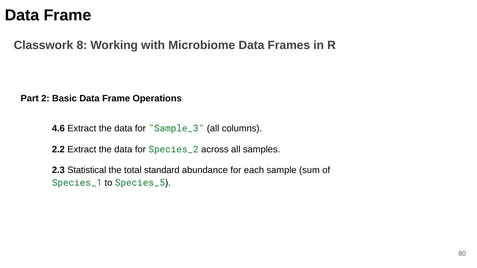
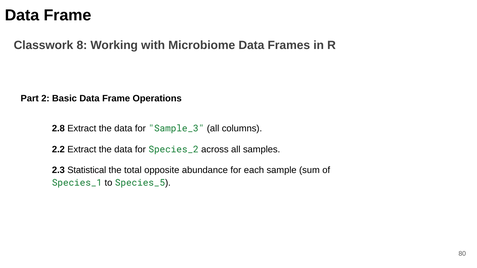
4.6: 4.6 -> 2.8
standard: standard -> opposite
